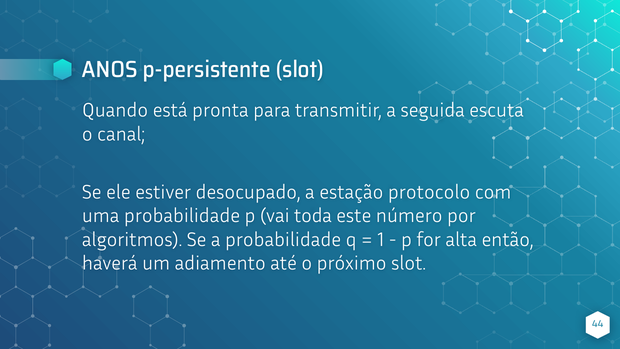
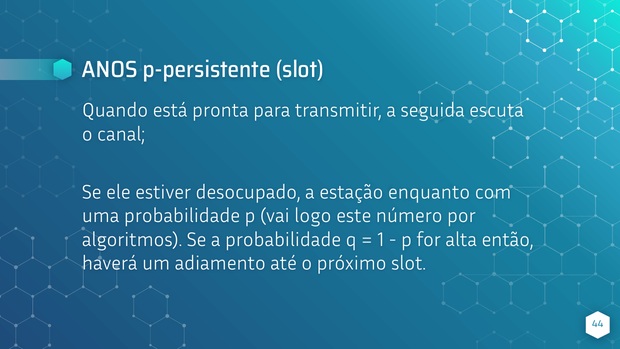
protocolo: protocolo -> enquanto
toda: toda -> logo
